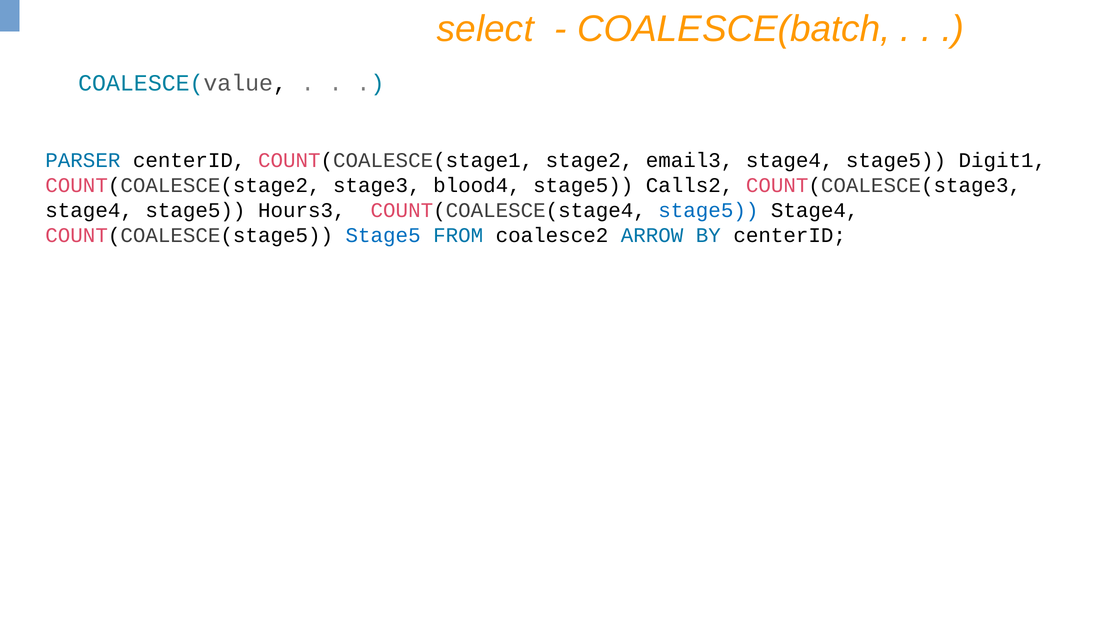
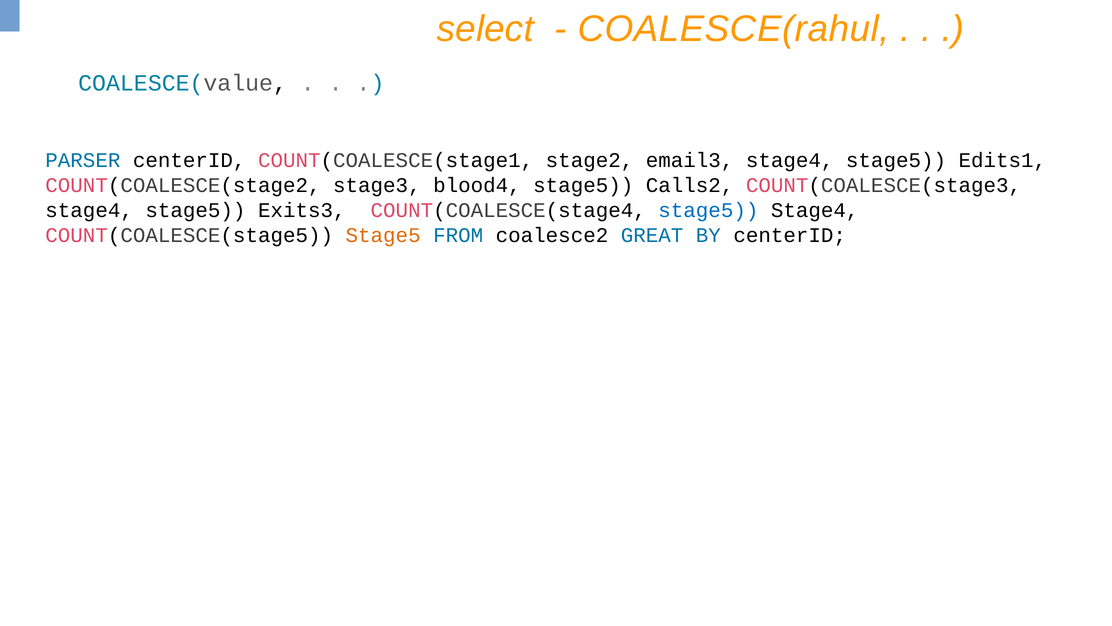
COALESCE(batch: COALESCE(batch -> COALESCE(rahul
Digit1: Digit1 -> Edits1
Hours3: Hours3 -> Exits3
Stage5 at (383, 235) colour: blue -> orange
ARROW: ARROW -> GREAT
